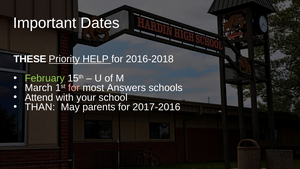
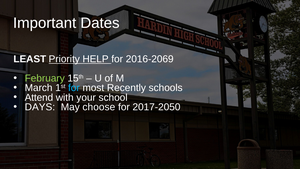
THESE: THESE -> LEAST
2016-2018: 2016-2018 -> 2016-2069
for at (74, 88) colour: pink -> light blue
Answers: Answers -> Recently
THAN: THAN -> DAYS
parents: parents -> choose
2017-2016: 2017-2016 -> 2017-2050
